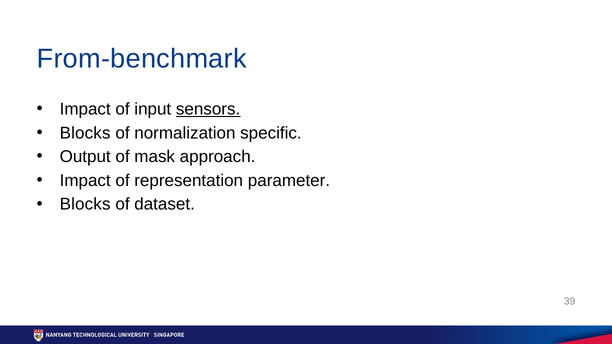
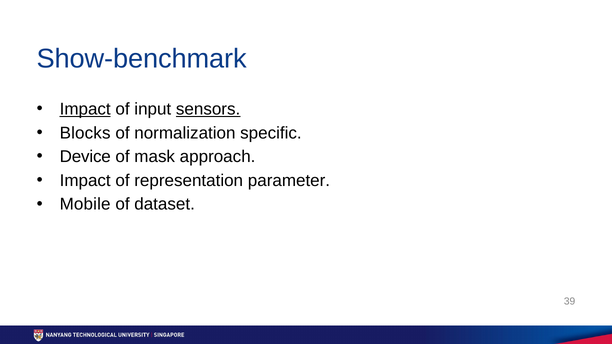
From-benchmark: From-benchmark -> Show-benchmark
Impact at (85, 109) underline: none -> present
Output: Output -> Device
Blocks at (85, 205): Blocks -> Mobile
